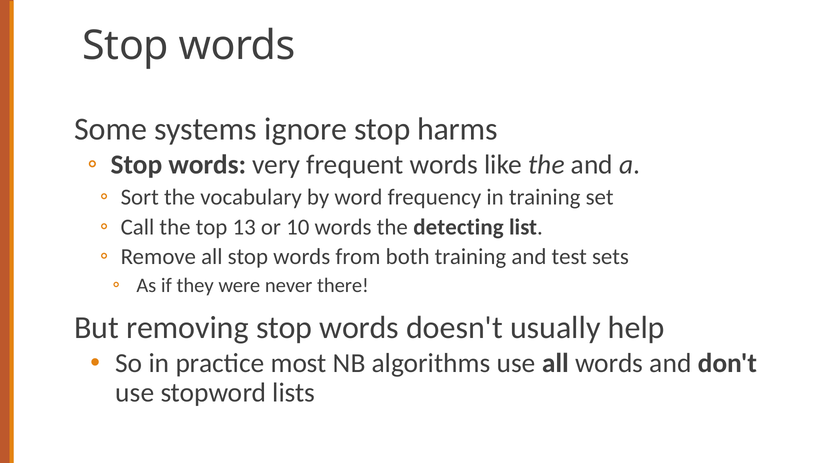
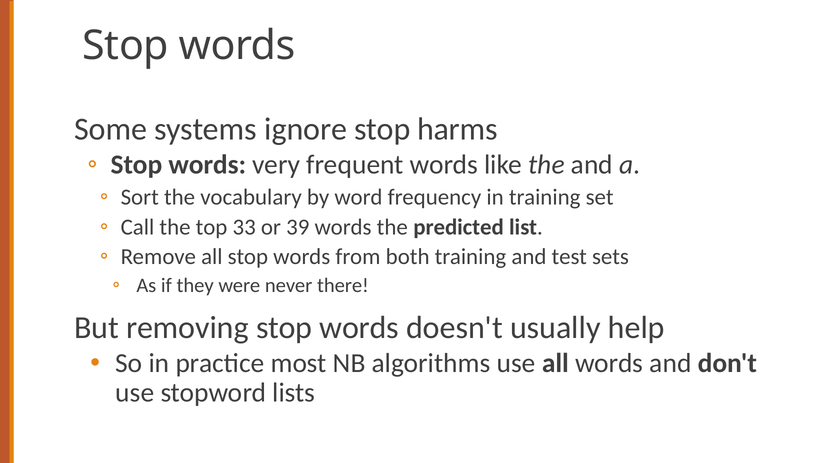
13: 13 -> 33
10: 10 -> 39
detecting: detecting -> predicted
